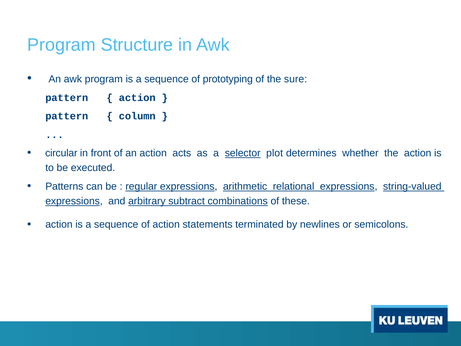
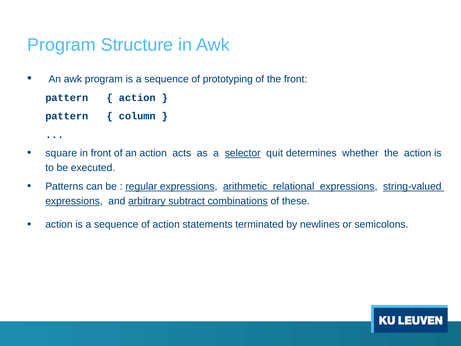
the sure: sure -> front
circular: circular -> square
plot: plot -> quit
